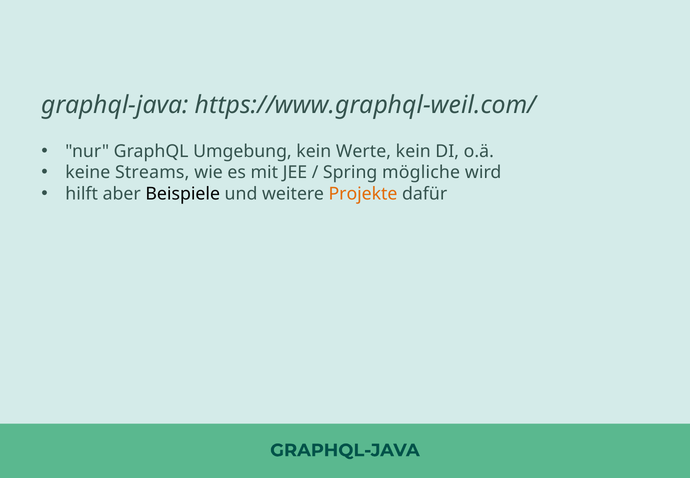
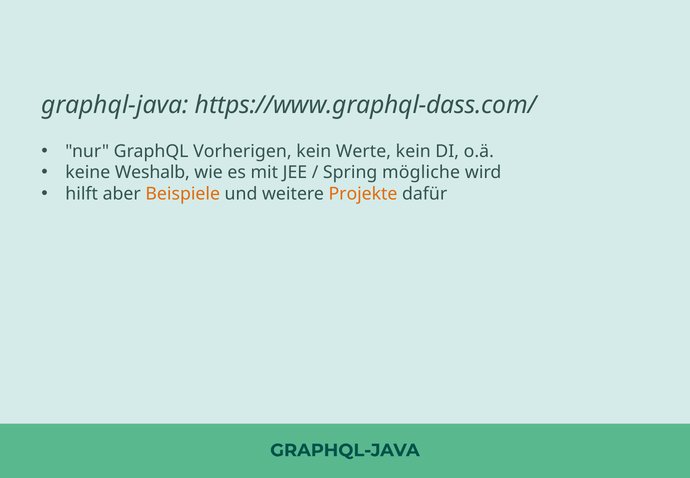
https://www.graphql-weil.com/: https://www.graphql-weil.com/ -> https://www.graphql-dass.com/
Umgebung: Umgebung -> Vorherigen
Streams: Streams -> Weshalb
Beispiele colour: black -> orange
